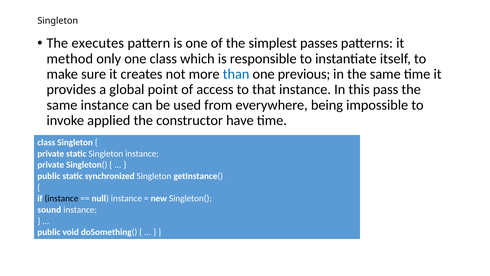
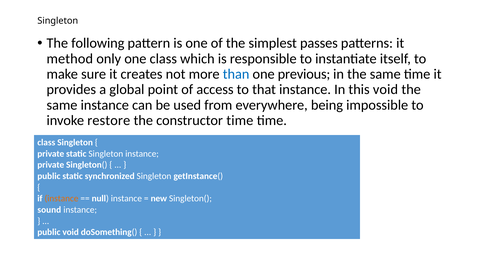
executes: executes -> following
this pass: pass -> void
applied: applied -> restore
constructor have: have -> time
instance at (61, 198) colour: black -> orange
